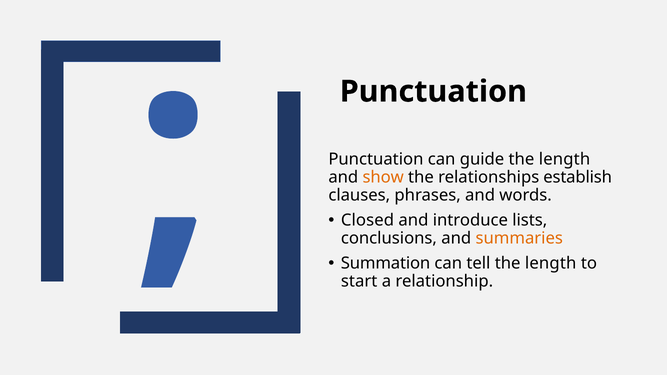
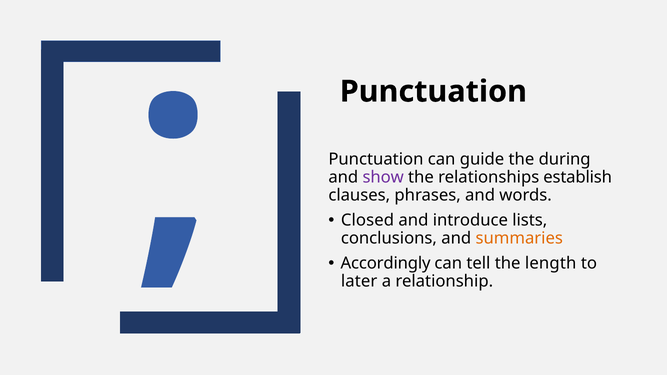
guide the length: length -> during
show colour: orange -> purple
Summation: Summation -> Accordingly
start: start -> later
